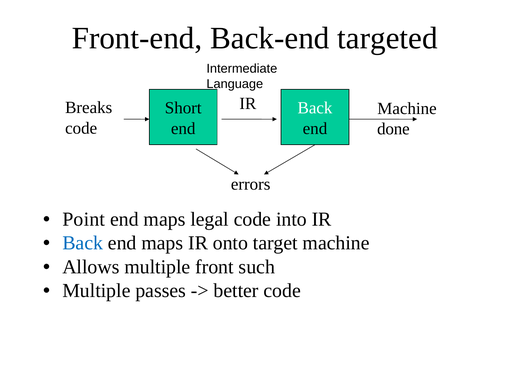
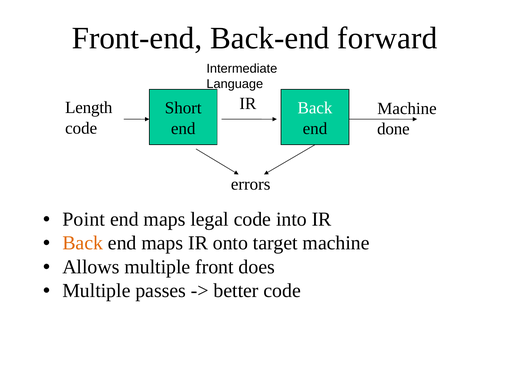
targeted: targeted -> forward
Breaks: Breaks -> Length
Back at (83, 243) colour: blue -> orange
such: such -> does
